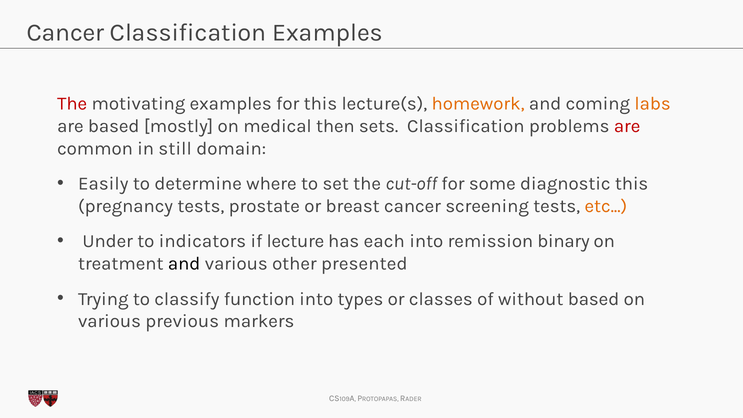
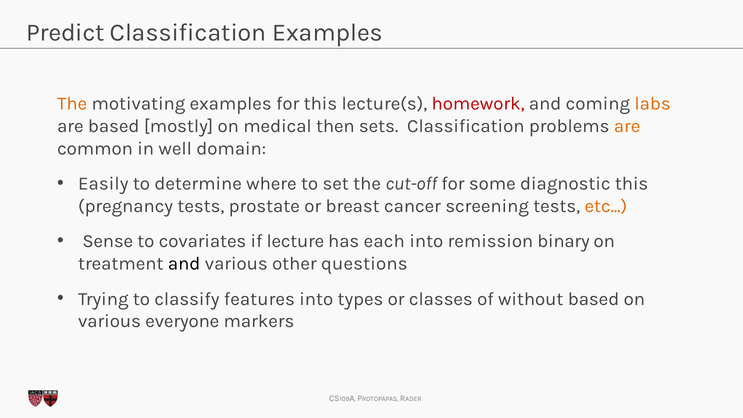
Cancer at (65, 33): Cancer -> Predict
The at (72, 104) colour: red -> orange
homework colour: orange -> red
are at (627, 126) colour: red -> orange
still: still -> well
Under: Under -> Sense
indicators: indicators -> covariates
presented: presented -> questions
function: function -> features
previous: previous -> everyone
